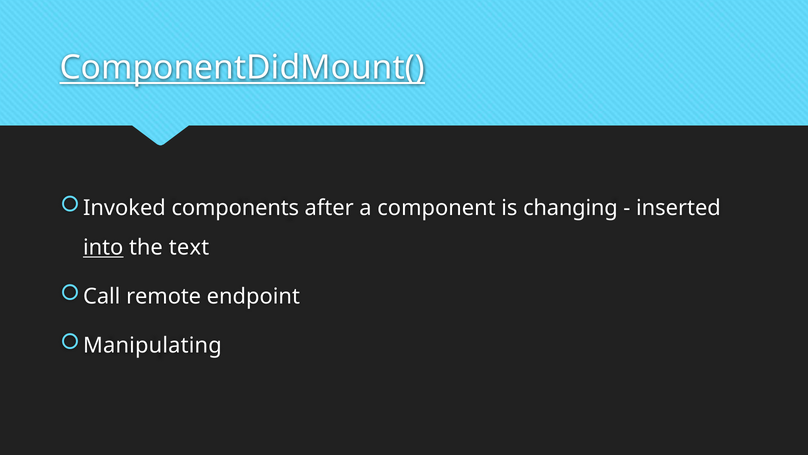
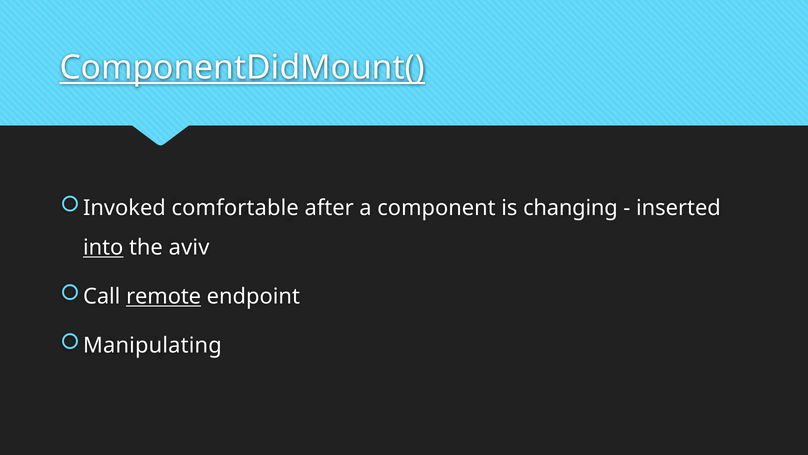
components: components -> comfortable
text: text -> aviv
remote underline: none -> present
